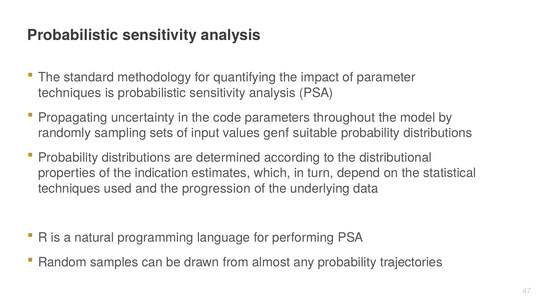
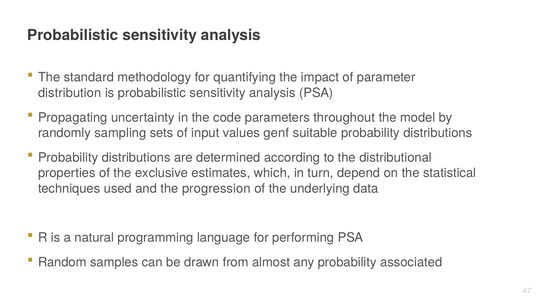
techniques at (70, 93): techniques -> distribution
indication: indication -> exclusive
trajectories: trajectories -> associated
